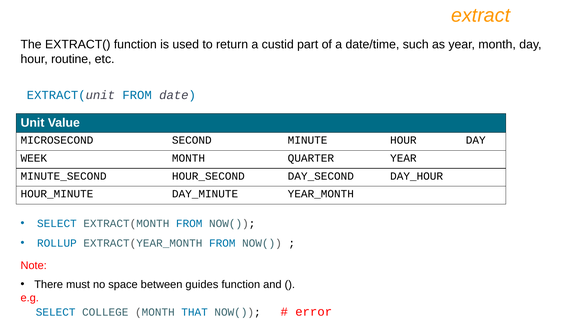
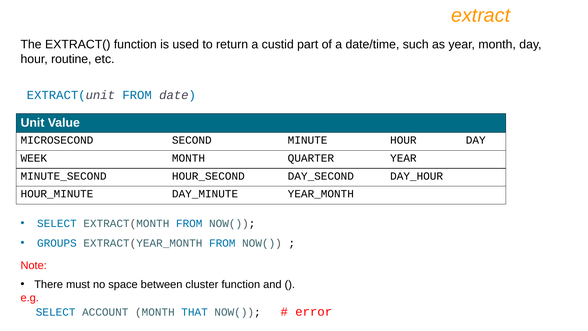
ROLLUP: ROLLUP -> GROUPS
guides: guides -> cluster
COLLEGE: COLLEGE -> ACCOUNT
